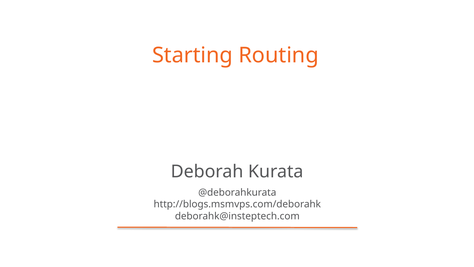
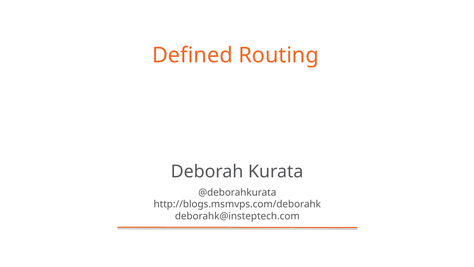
Starting: Starting -> Defined
